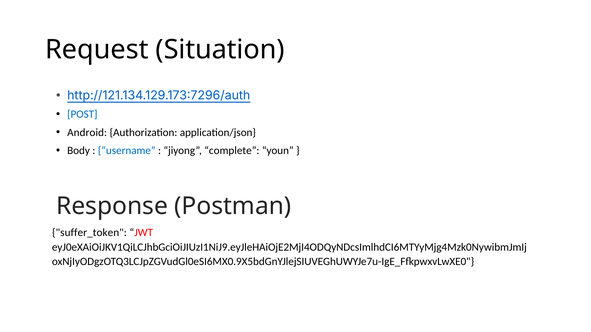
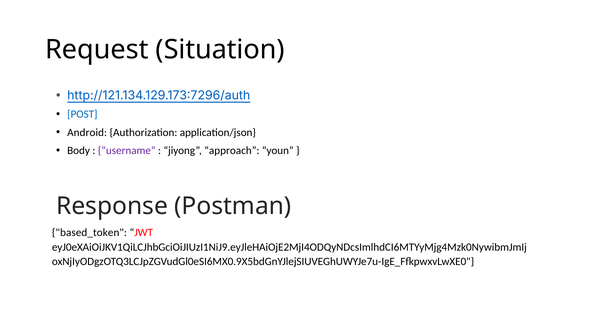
username colour: blue -> purple
complete: complete -> approach
suffer_token: suffer_token -> based_token
